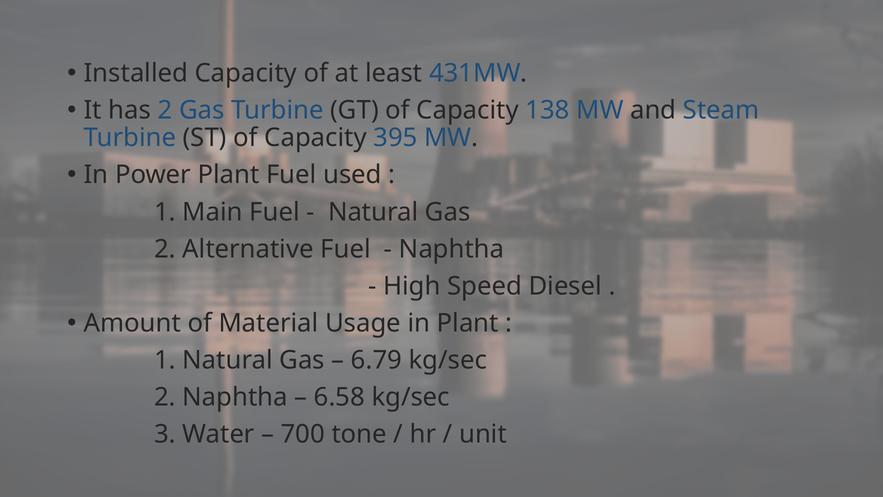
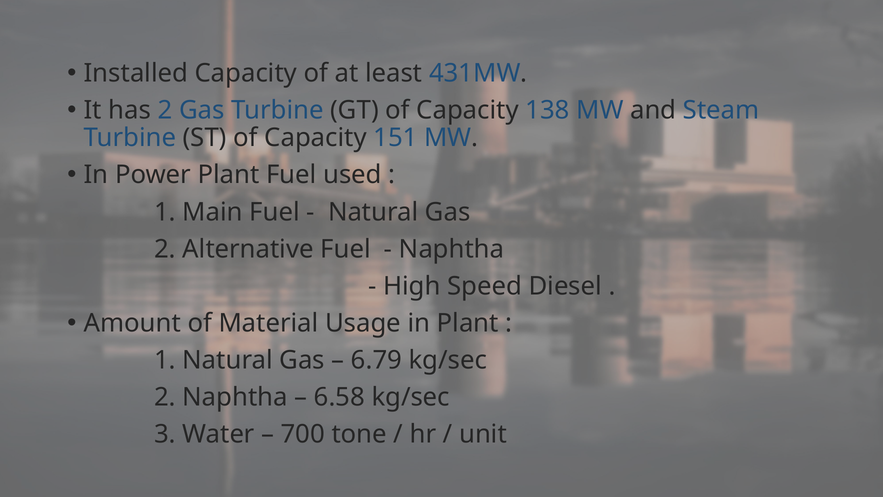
395: 395 -> 151
